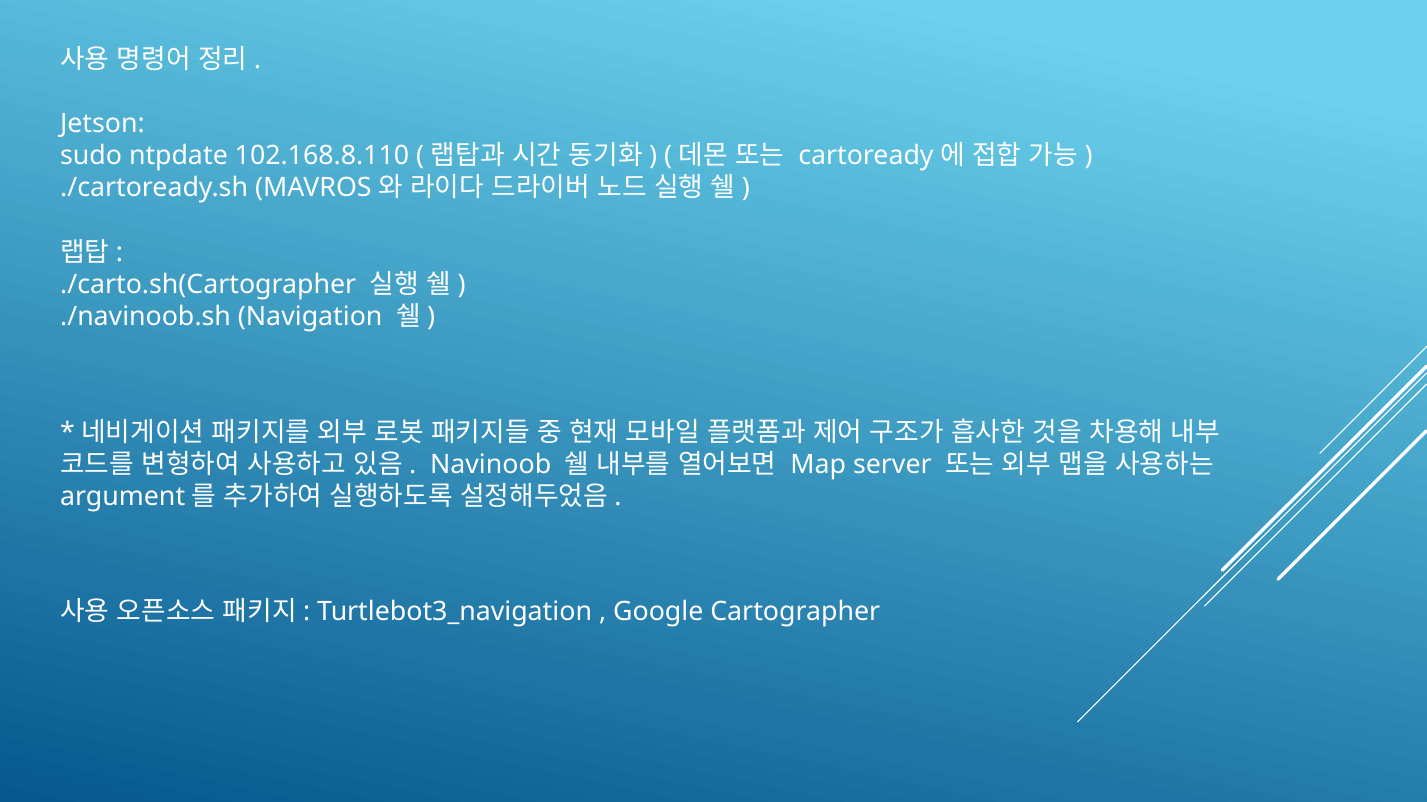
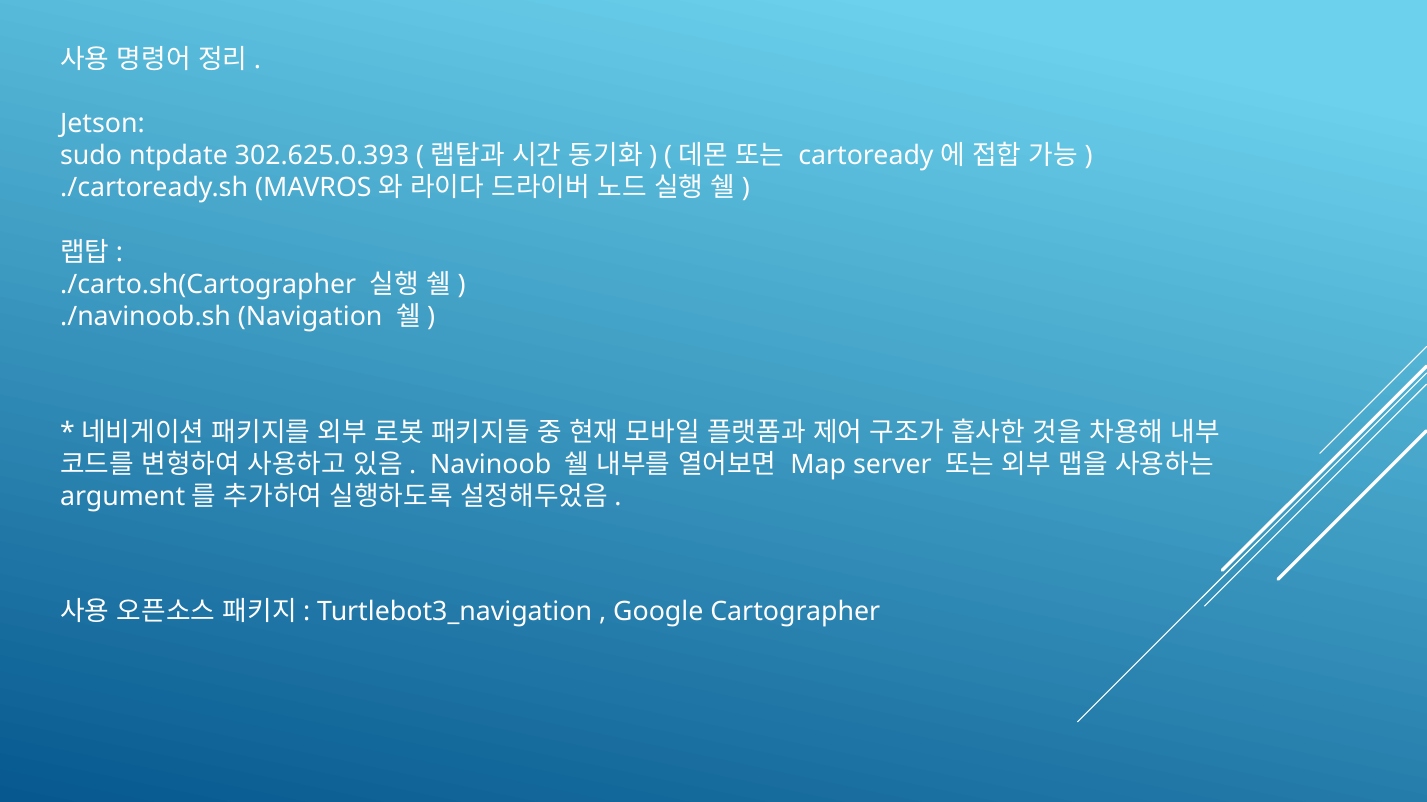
102.168.8.110: 102.168.8.110 -> 302.625.0.393
